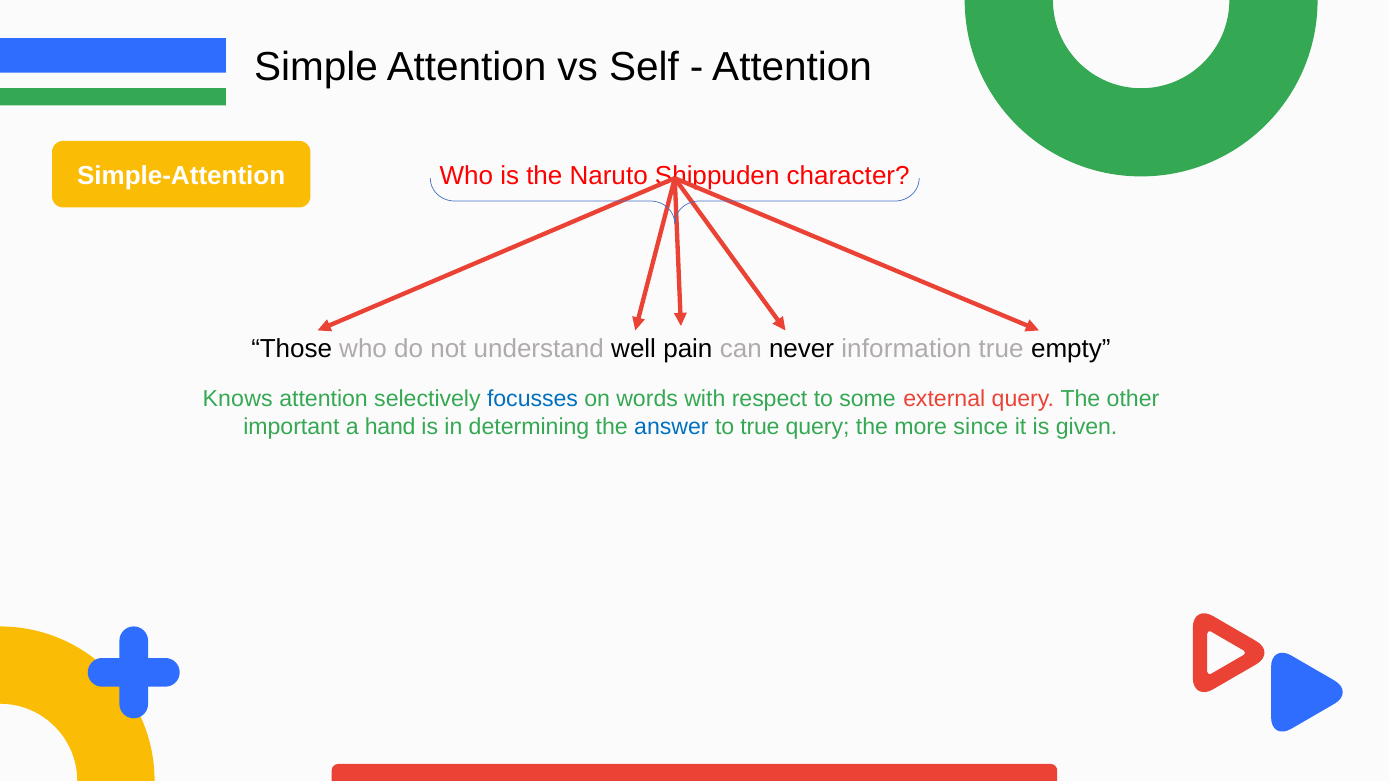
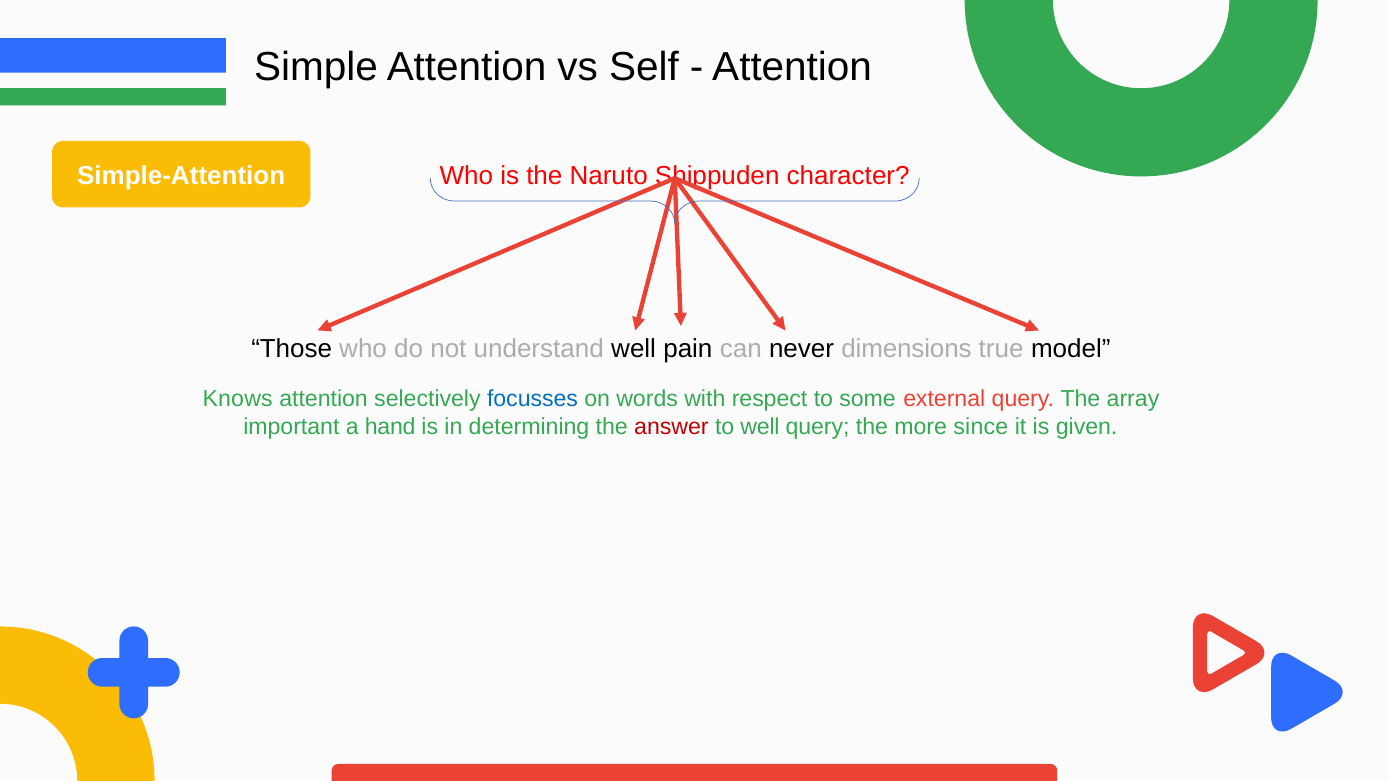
information: information -> dimensions
empty: empty -> model
other: other -> array
answer colour: blue -> red
to true: true -> well
